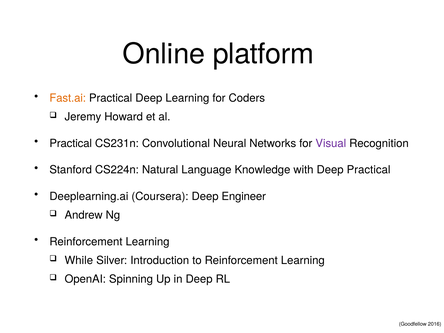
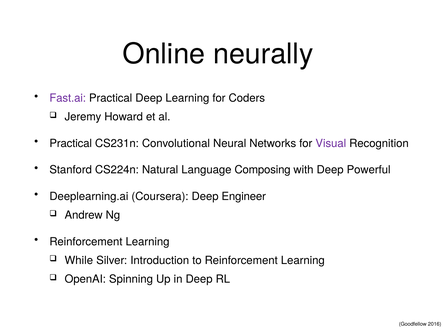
platform: platform -> neurally
Fast.ai colour: orange -> purple
Knowledge: Knowledge -> Composing
Deep Practical: Practical -> Powerful
